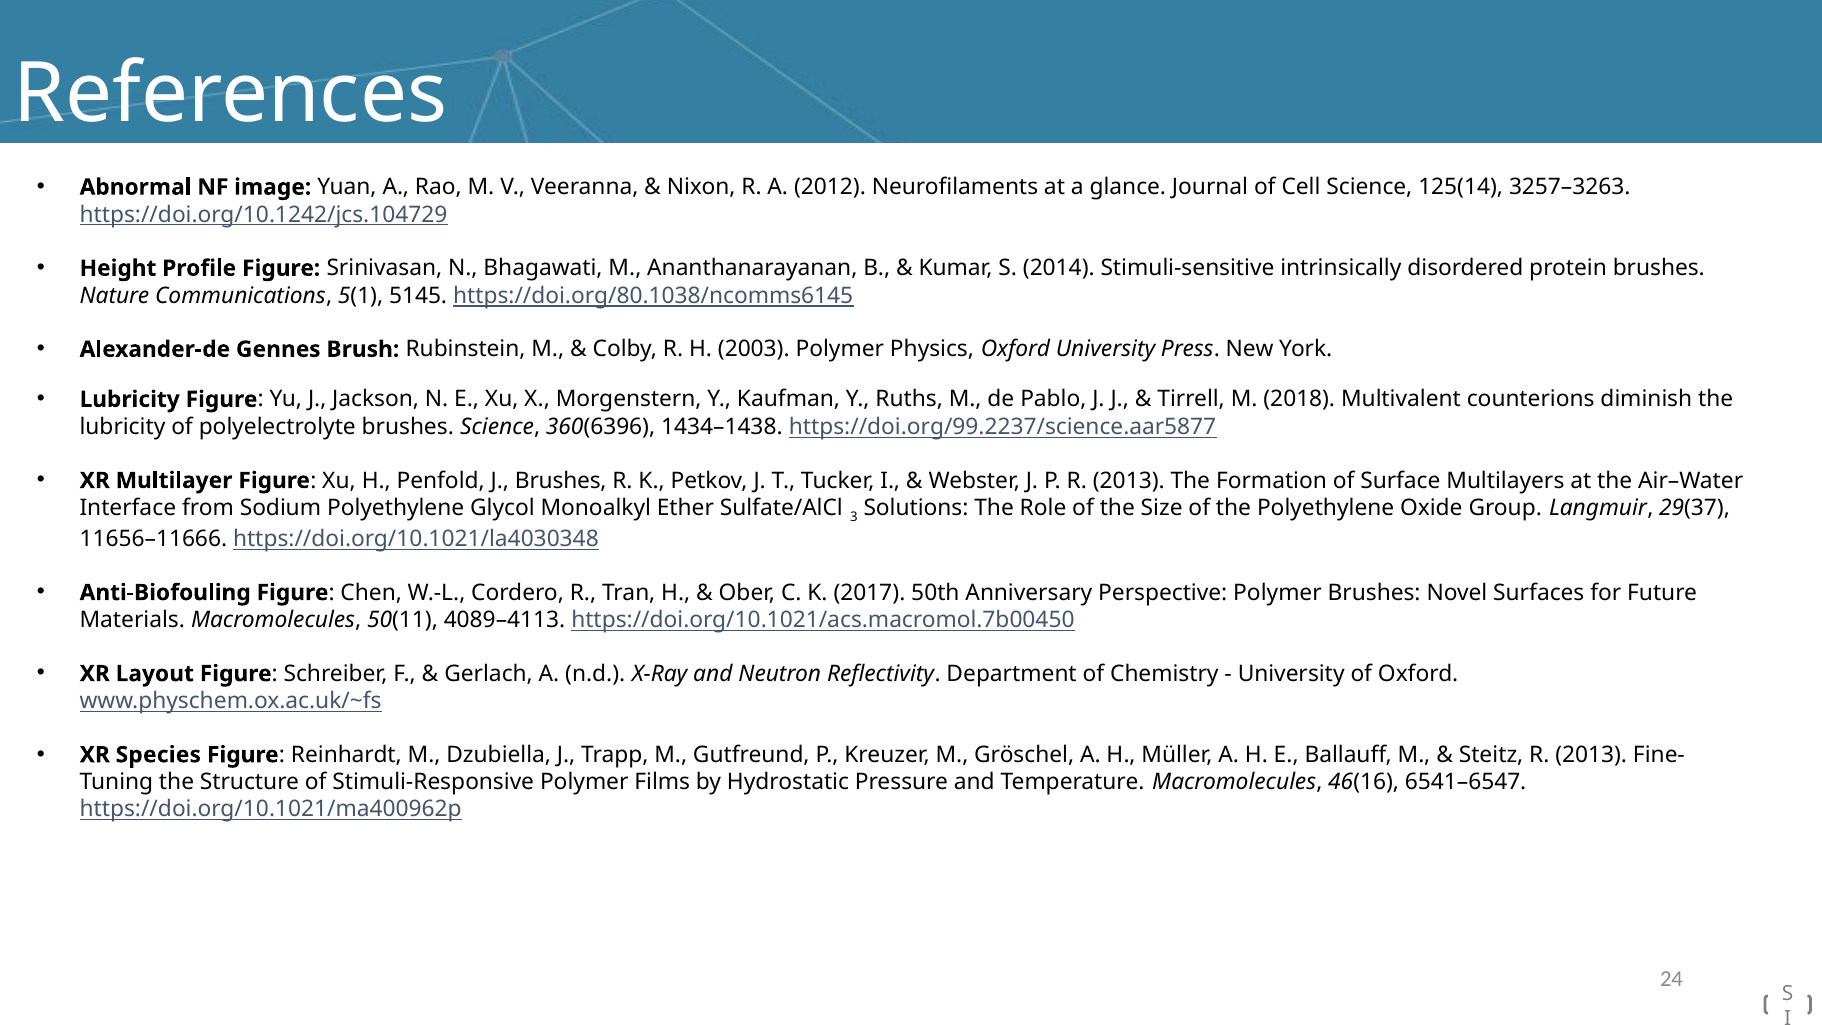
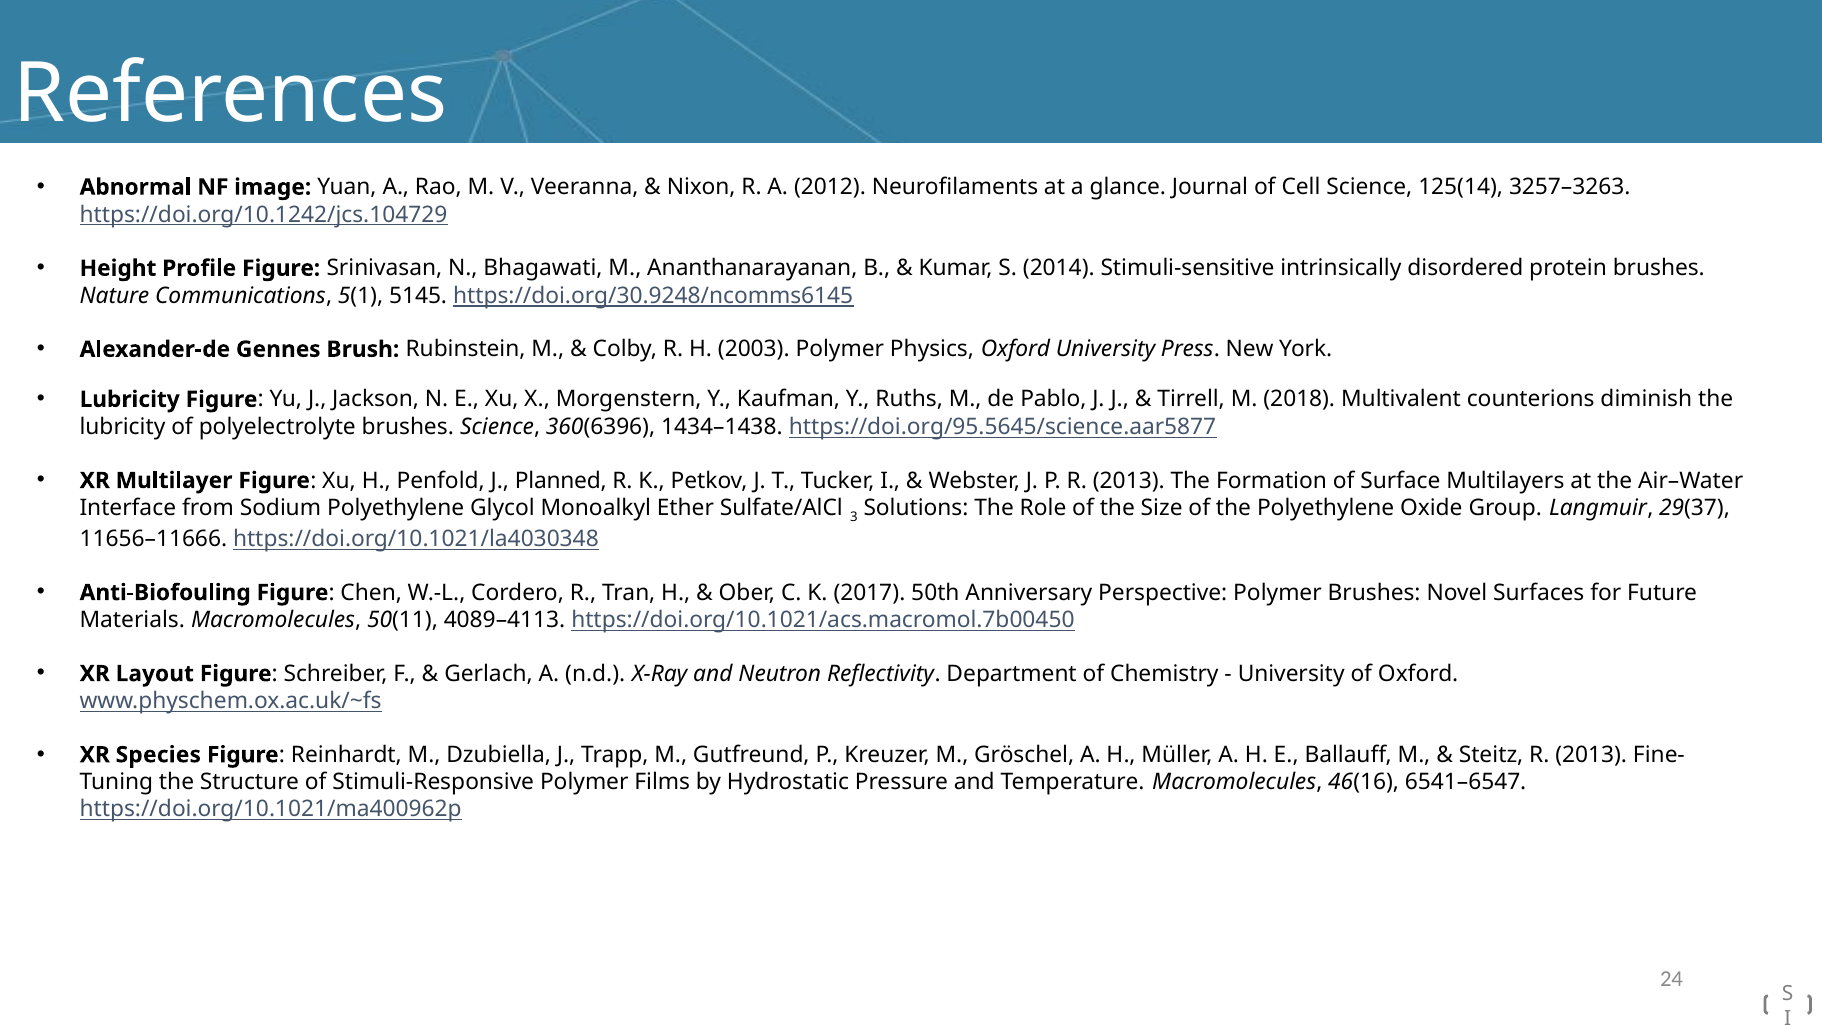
https://doi.org/80.1038/ncomms6145: https://doi.org/80.1038/ncomms6145 -> https://doi.org/30.9248/ncomms6145
https://doi.org/99.2237/science.aar5877: https://doi.org/99.2237/science.aar5877 -> https://doi.org/95.5645/science.aar5877
J Brushes: Brushes -> Planned
